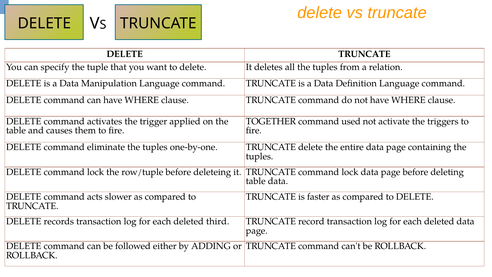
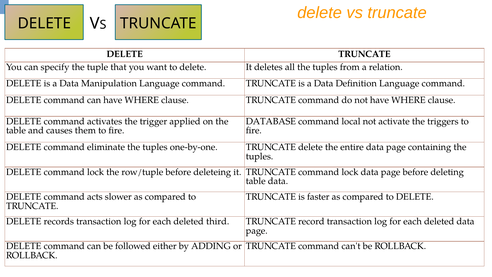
TOGETHER: TOGETHER -> DATABASE
used: used -> local
